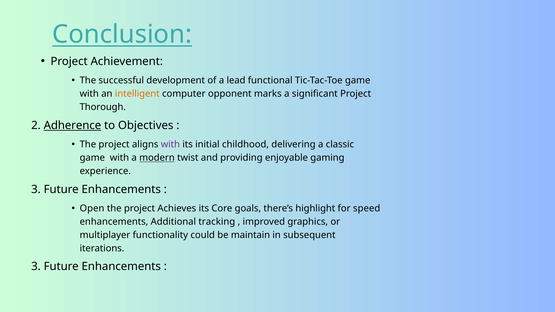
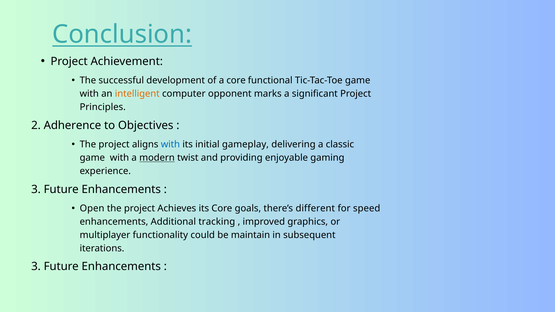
a lead: lead -> core
Thorough: Thorough -> Principles
Adherence underline: present -> none
with at (170, 145) colour: purple -> blue
childhood: childhood -> gameplay
highlight: highlight -> different
